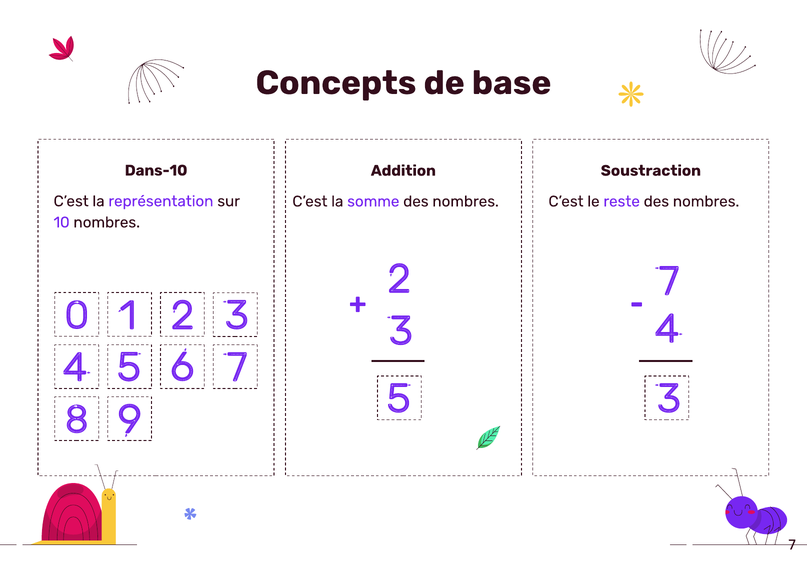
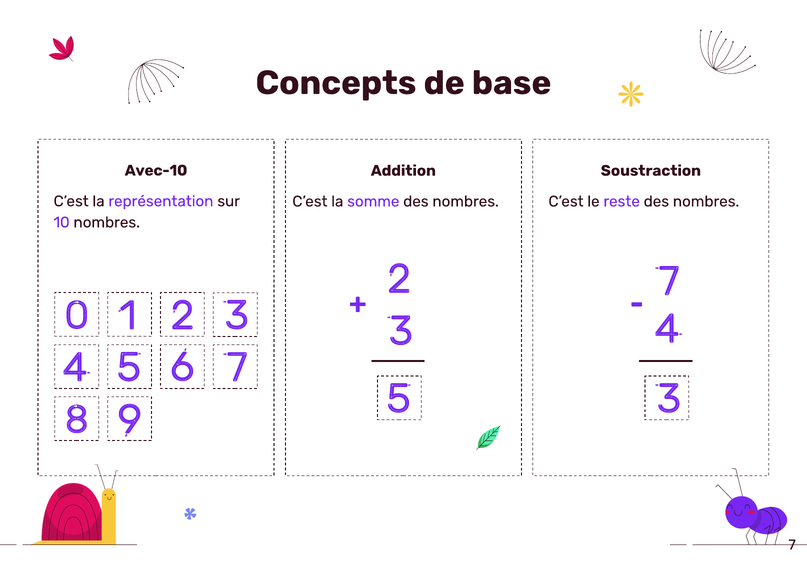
Dans-10: Dans-10 -> Avec-10
